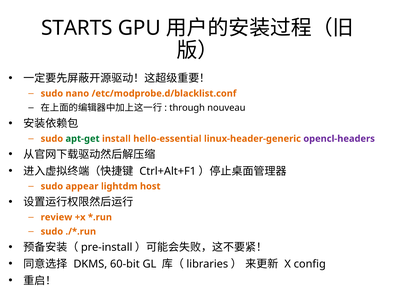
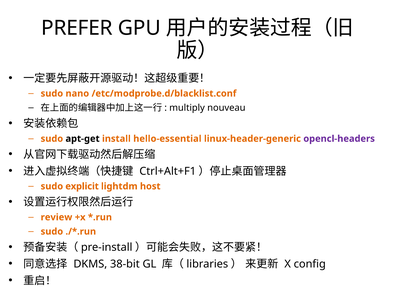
STARTS: STARTS -> PREFER
through: through -> multiply
apt-get colour: green -> black
appear: appear -> explicit
60-bit: 60-bit -> 38-bit
